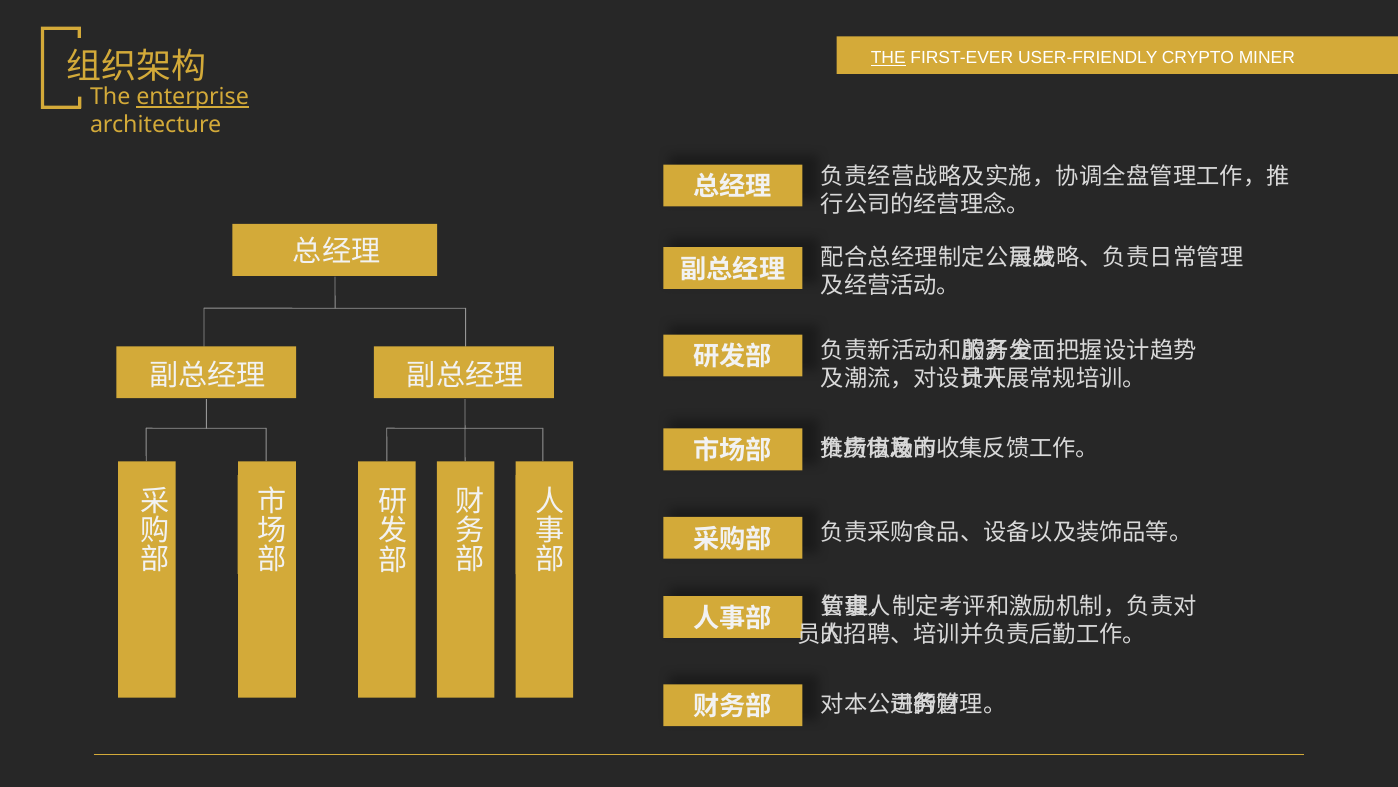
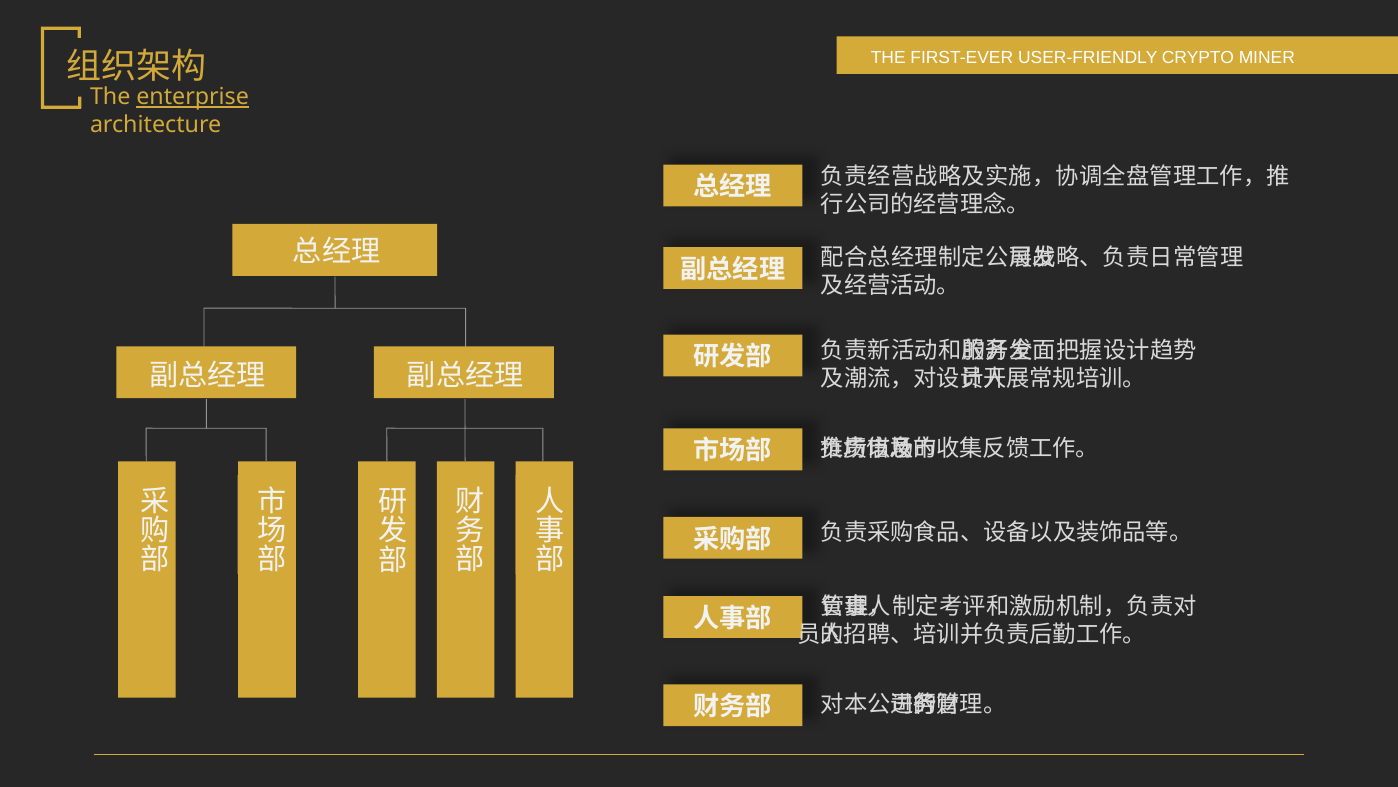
THE at (888, 57) underline: present -> none
